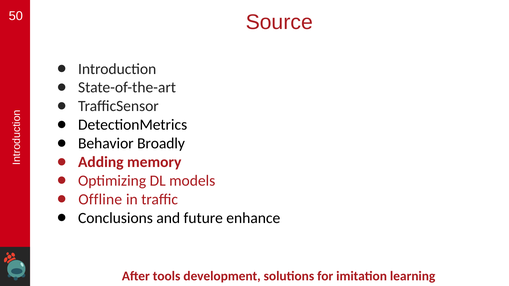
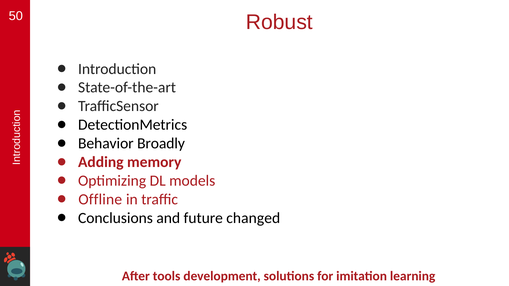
Source: Source -> Robust
enhance: enhance -> changed
